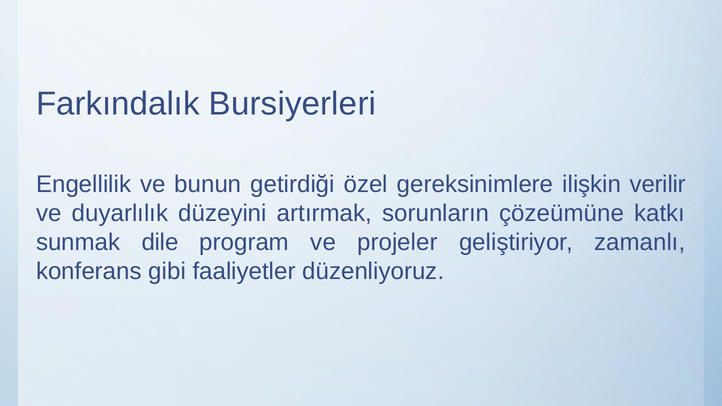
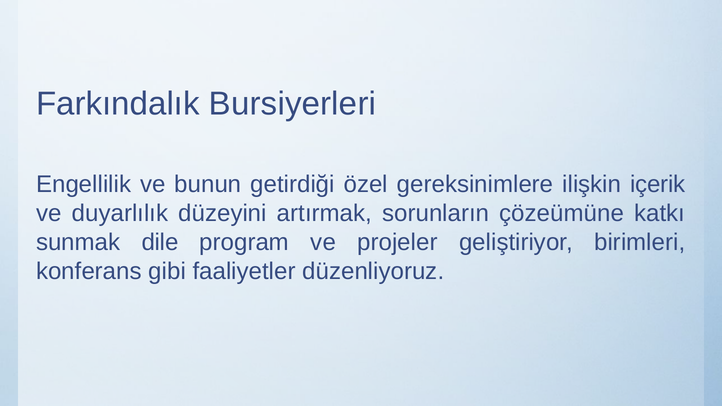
verilir: verilir -> içerik
zamanlı: zamanlı -> birimleri
